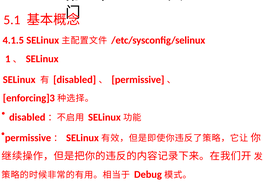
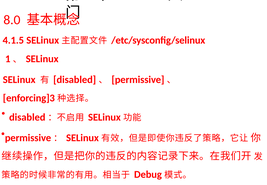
5.1: 5.1 -> 8.0
